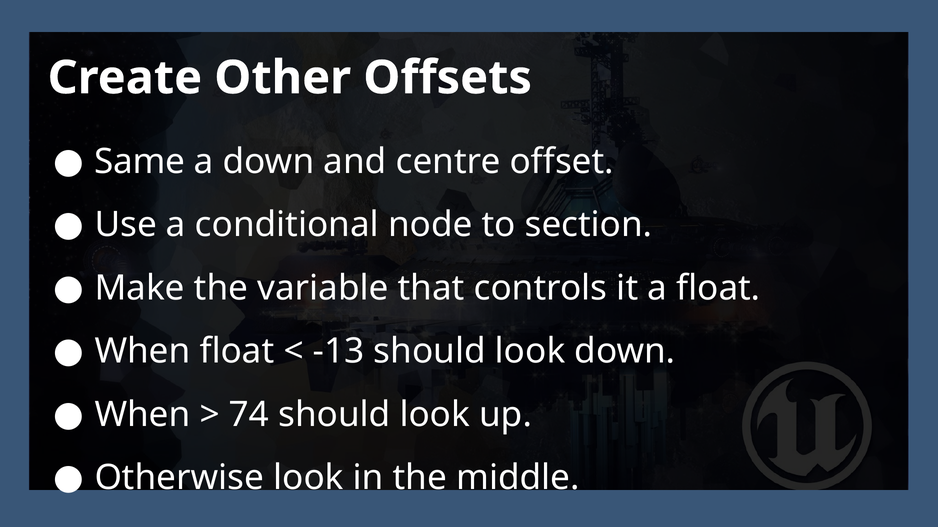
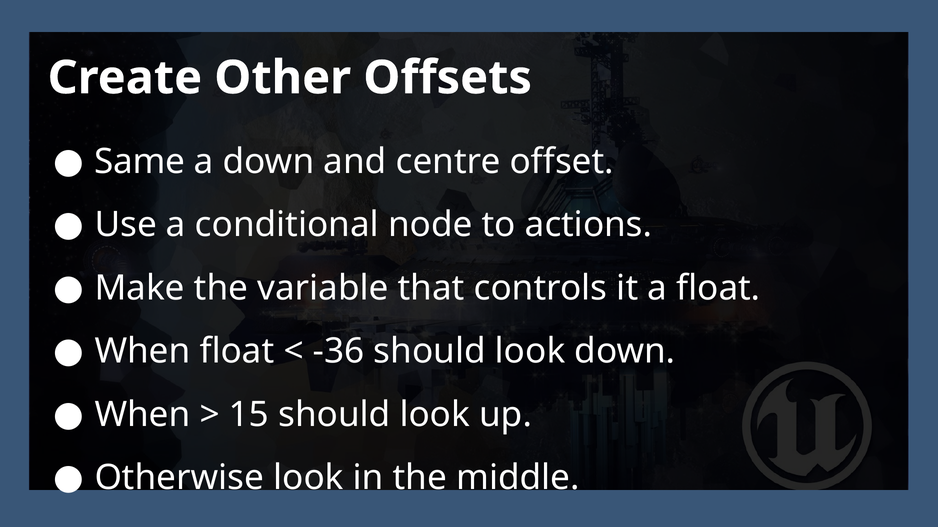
section: section -> actions
-13: -13 -> -36
74: 74 -> 15
